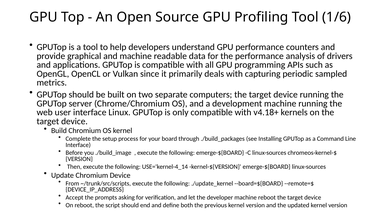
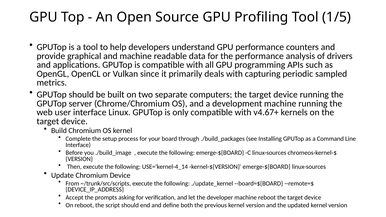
1/6: 1/6 -> 1/5
v4.18+: v4.18+ -> v4.67+
